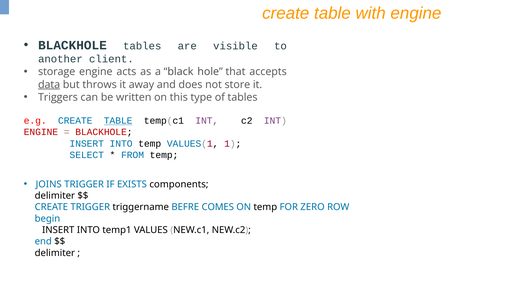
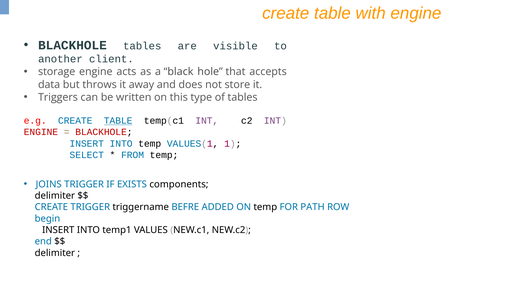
data underline: present -> none
COMES: COMES -> ADDED
ZERO: ZERO -> PATH
